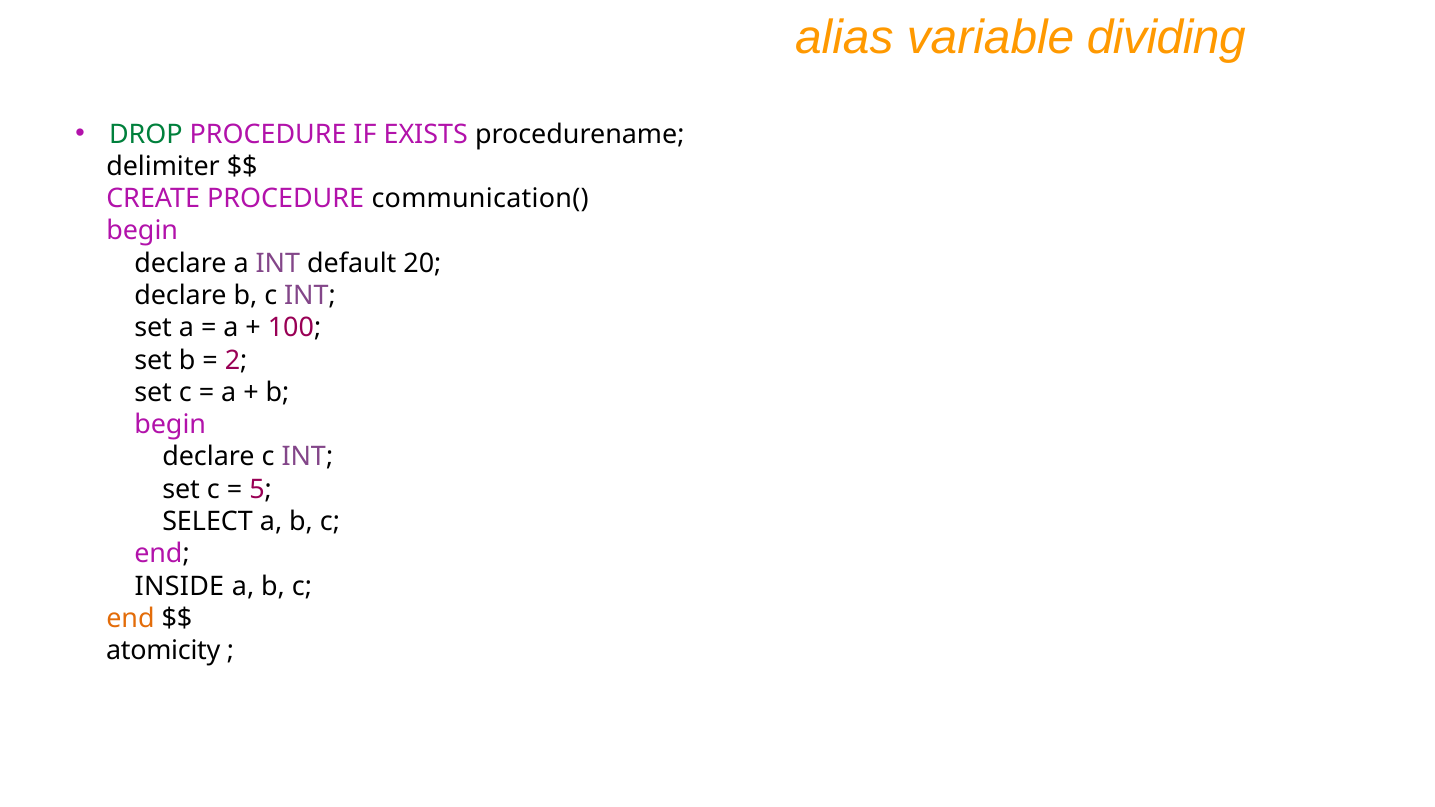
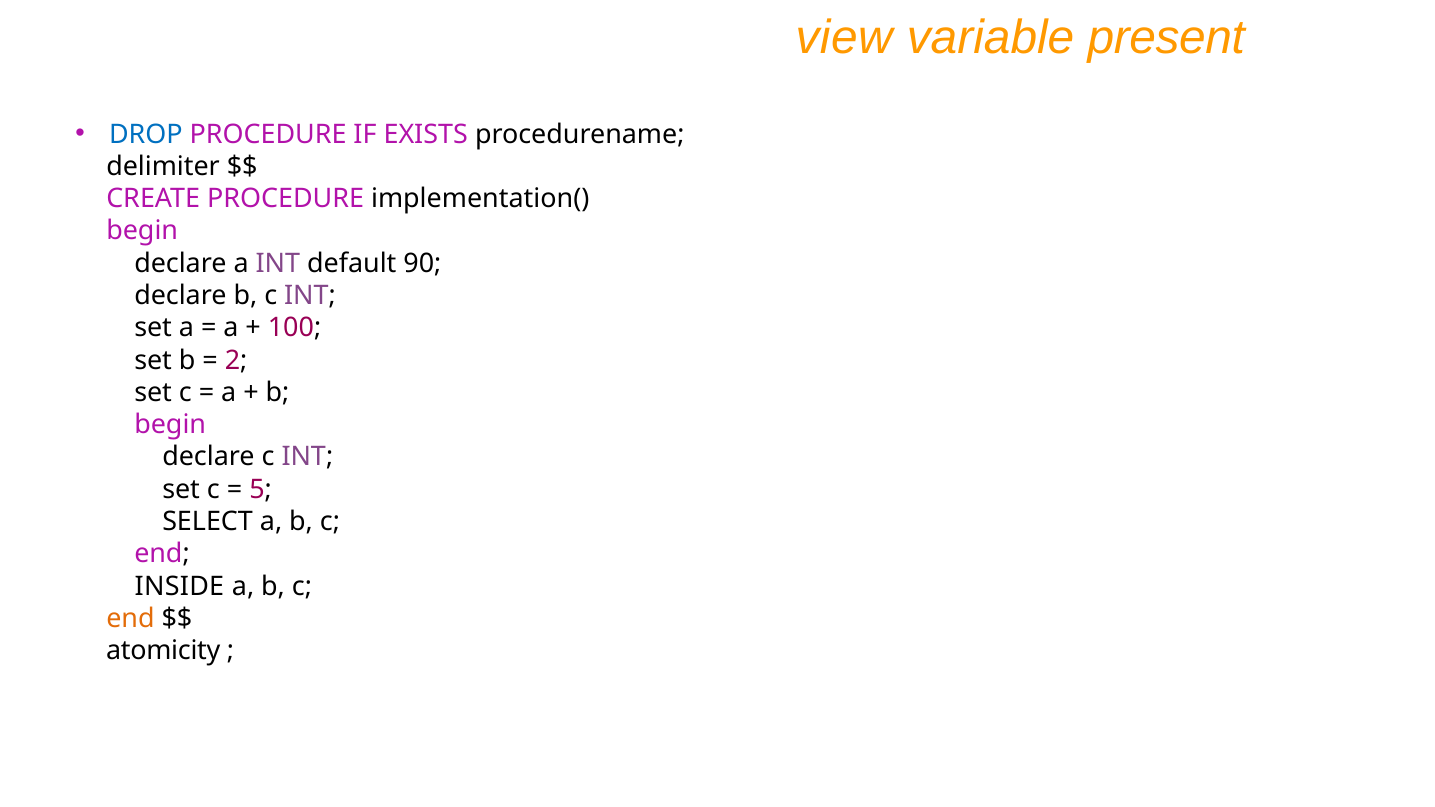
alias: alias -> view
dividing: dividing -> present
DROP colour: green -> blue
communication(: communication( -> implementation(
20: 20 -> 90
